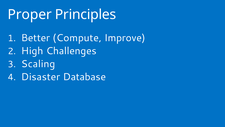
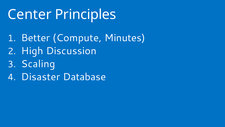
Proper: Proper -> Center
Improve: Improve -> Minutes
Challenges: Challenges -> Discussion
